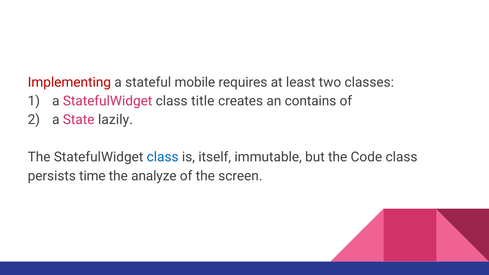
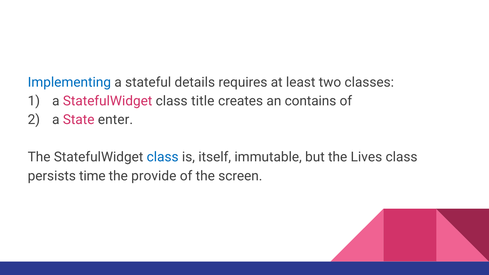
Implementing colour: red -> blue
mobile: mobile -> details
lazily: lazily -> enter
Code: Code -> Lives
analyze: analyze -> provide
